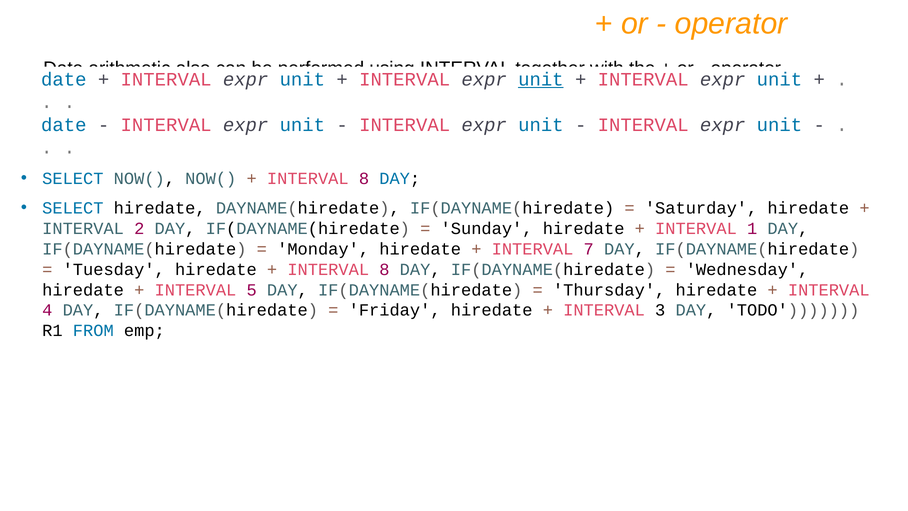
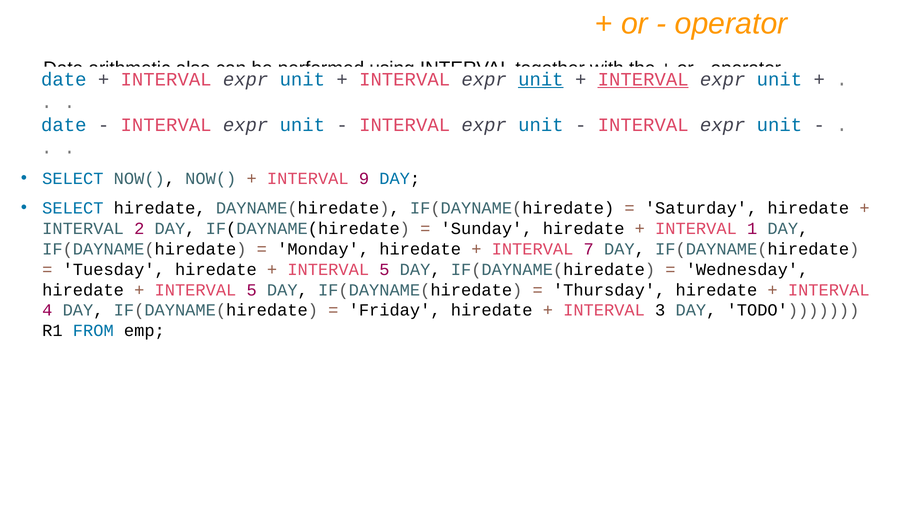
INTERVAL at (643, 79) underline: none -> present
8 at (364, 179): 8 -> 9
8 at (384, 269): 8 -> 5
